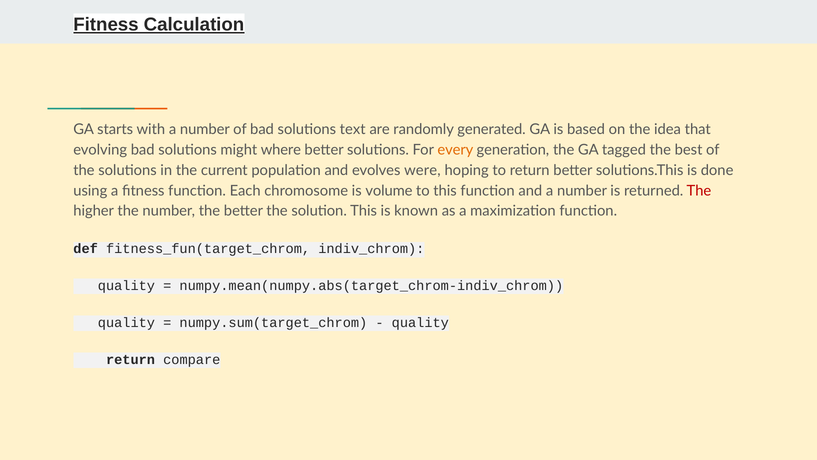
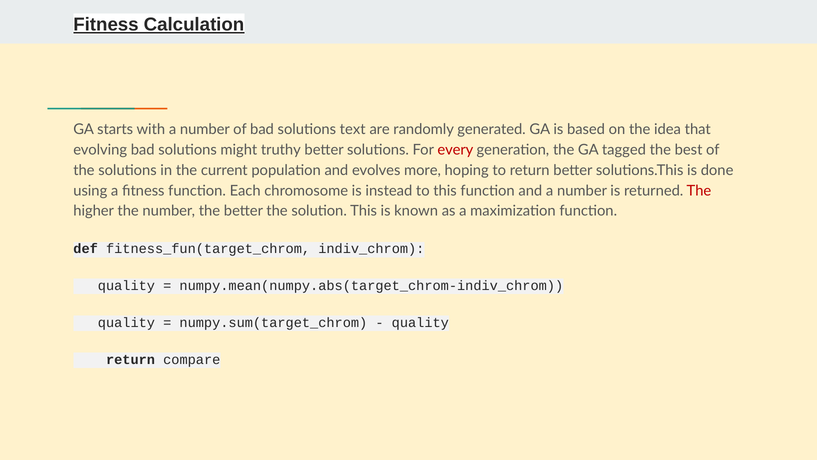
where: where -> truthy
every colour: orange -> red
were: were -> more
volume: volume -> instead
